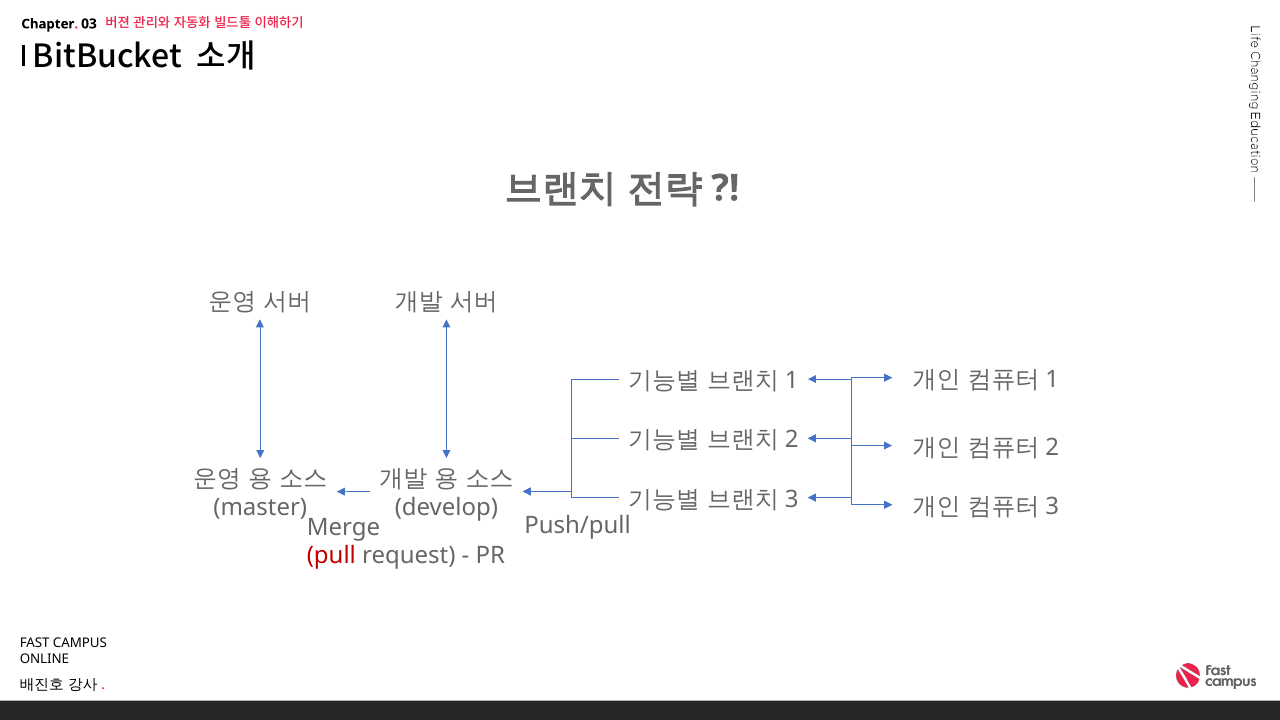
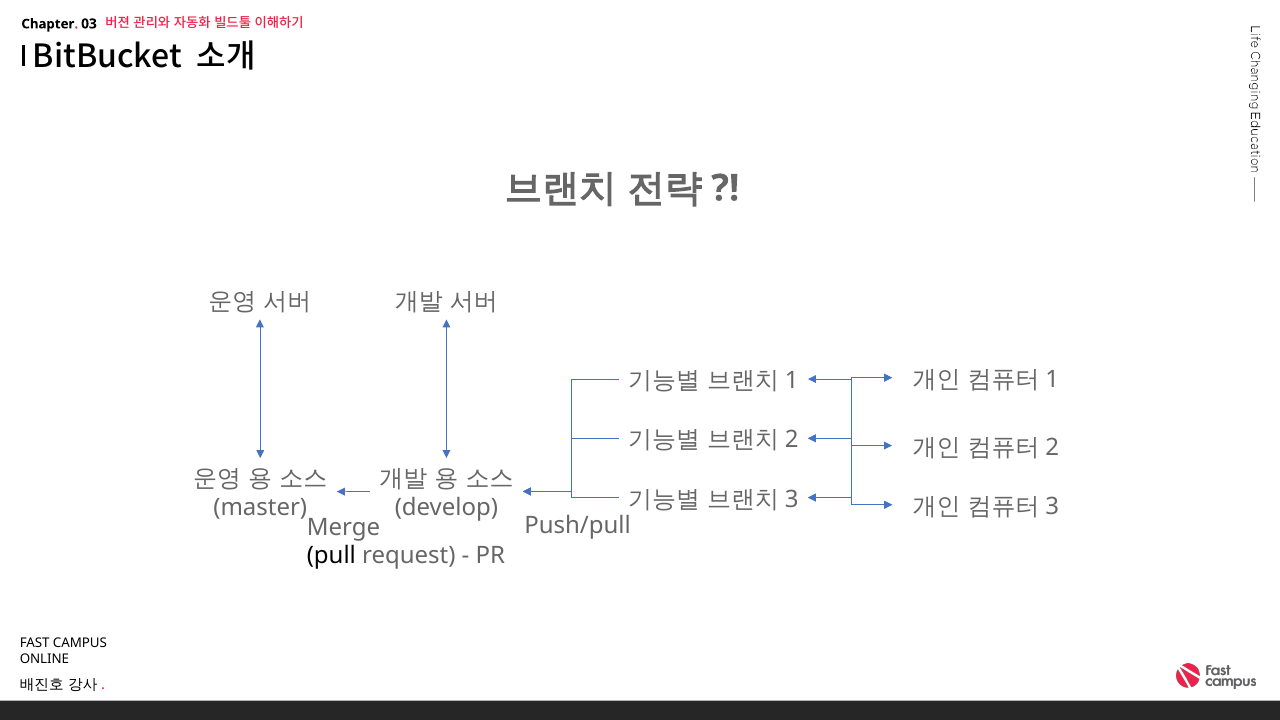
pull colour: red -> black
